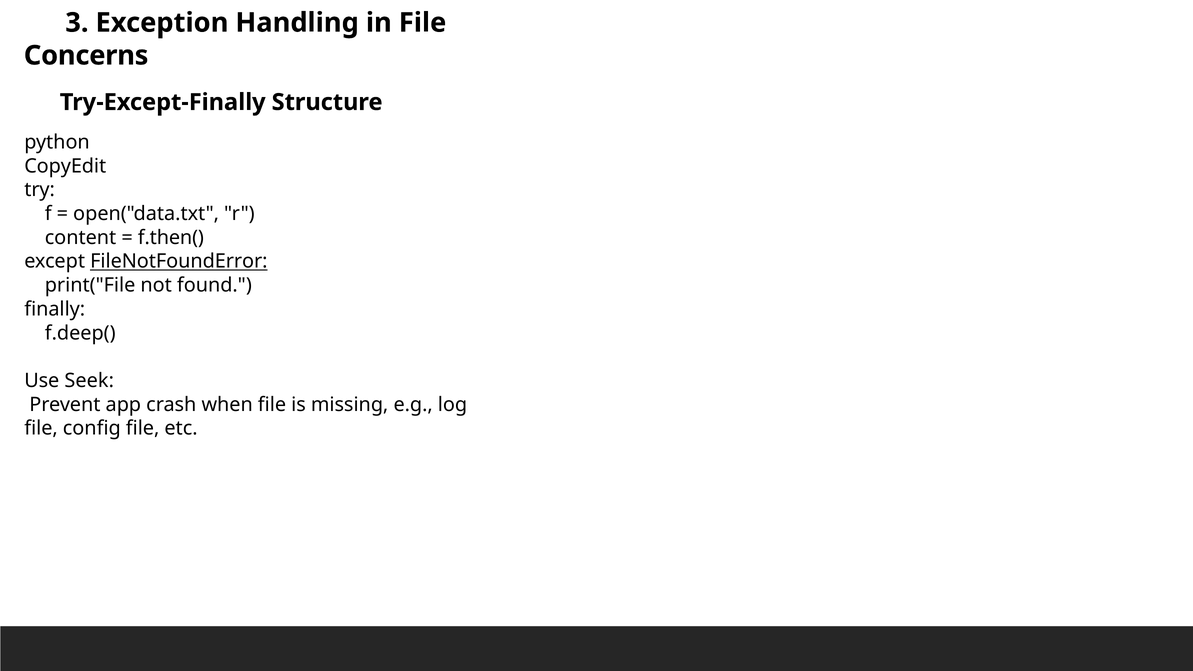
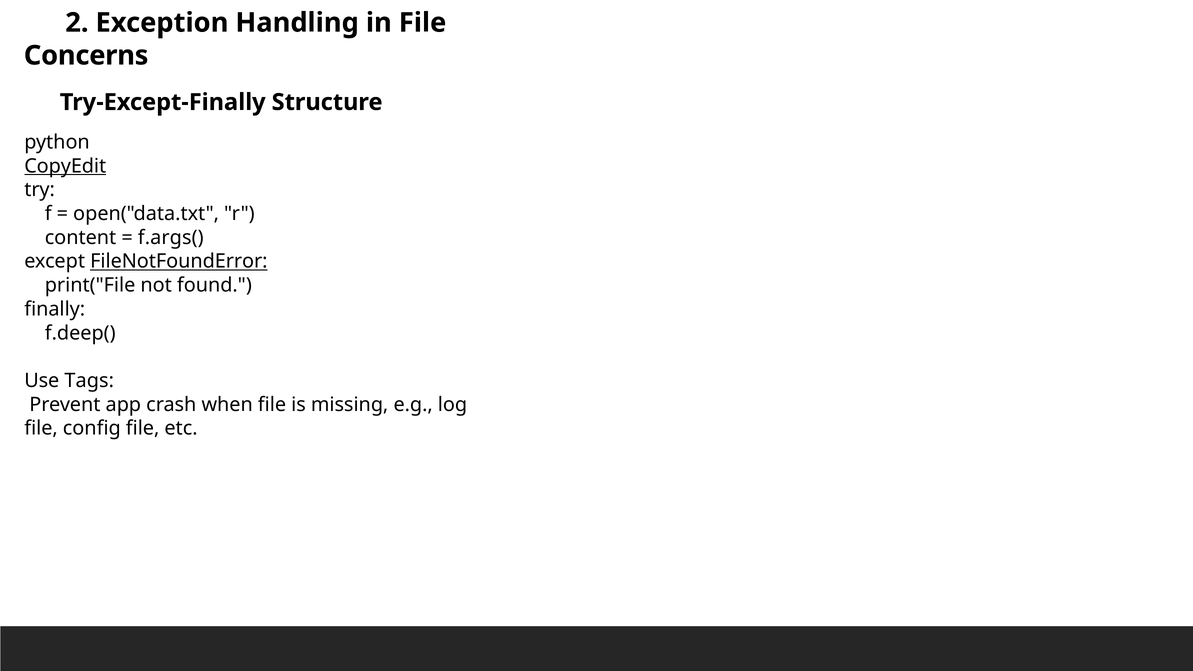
3: 3 -> 2
CopyEdit underline: none -> present
f.then(: f.then( -> f.args(
Seek: Seek -> Tags
